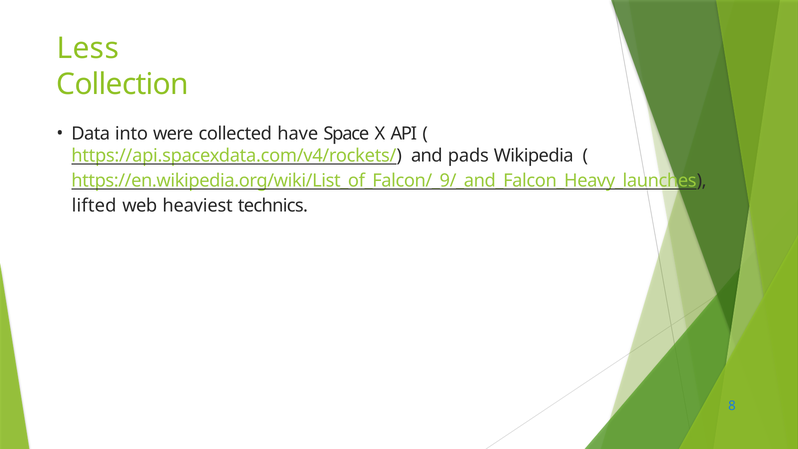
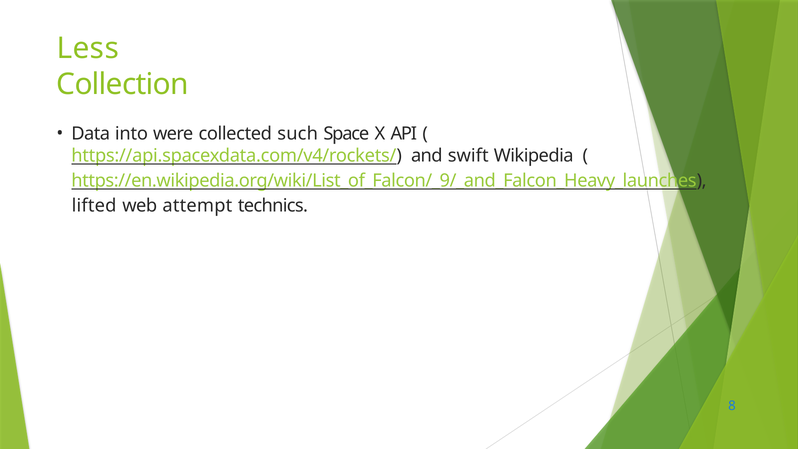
have: have -> such
pads: pads -> swift
heaviest: heaviest -> attempt
